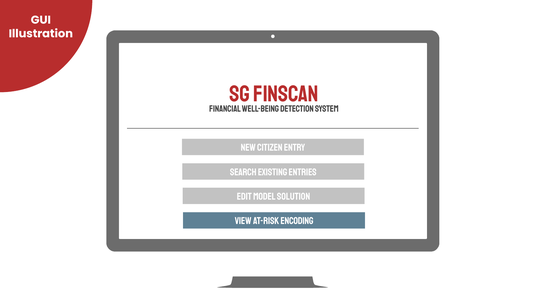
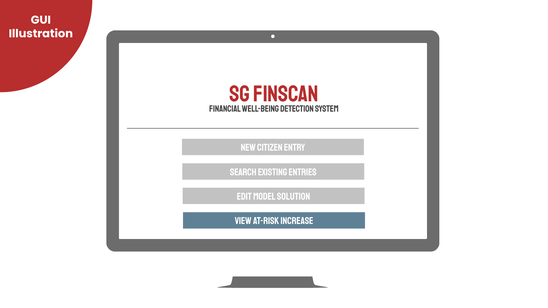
encoding: encoding -> increase
